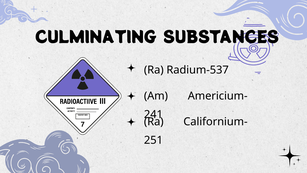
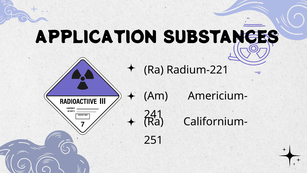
CULMINATING: CULMINATING -> APPLICATION
Radium-537: Radium-537 -> Radium-221
